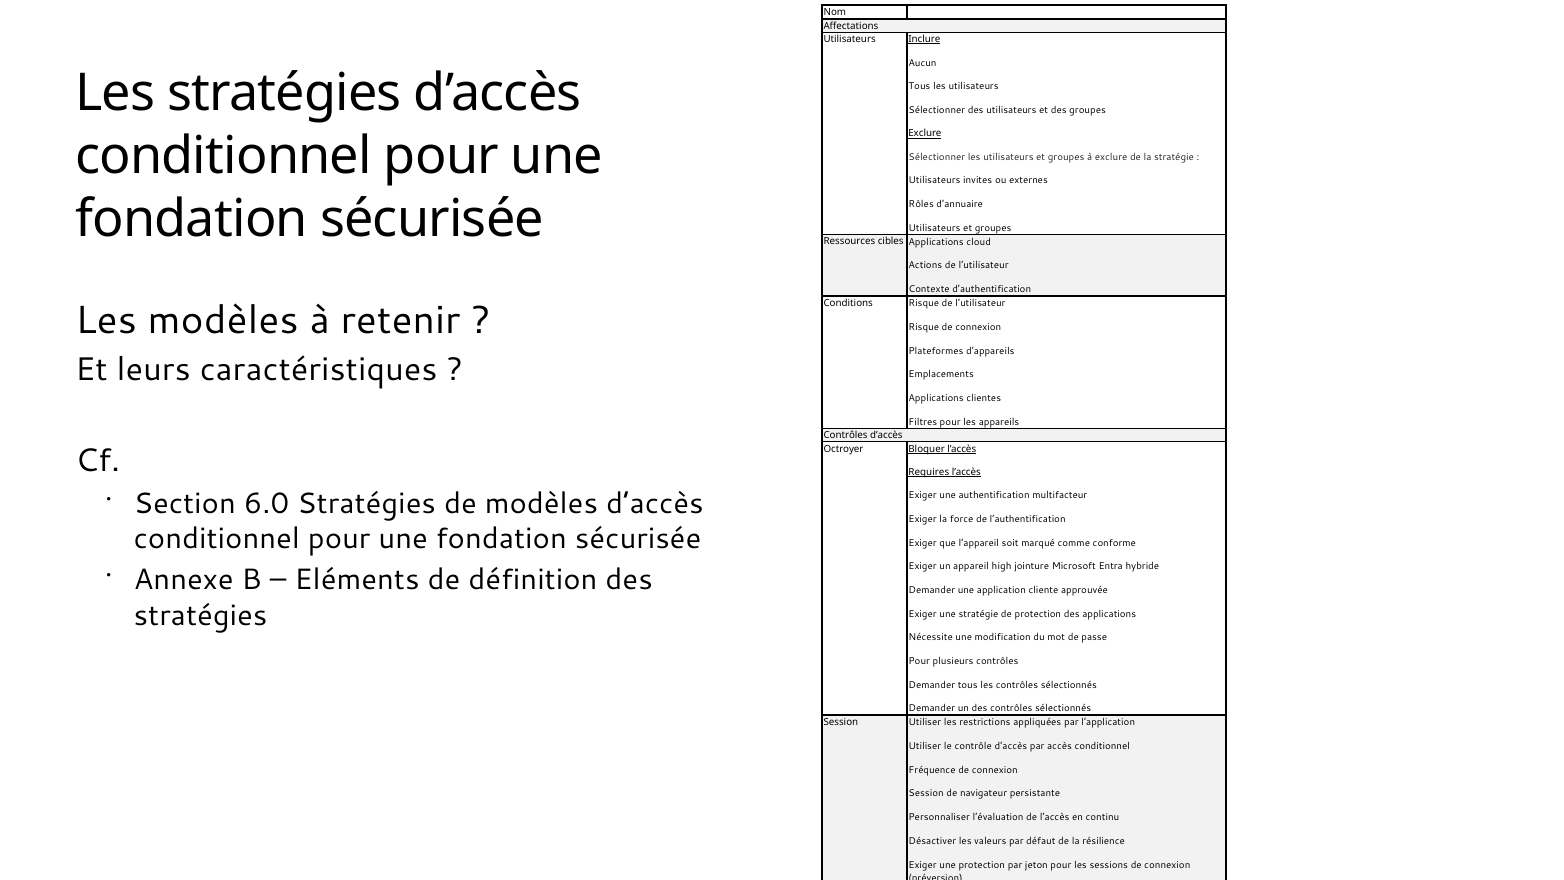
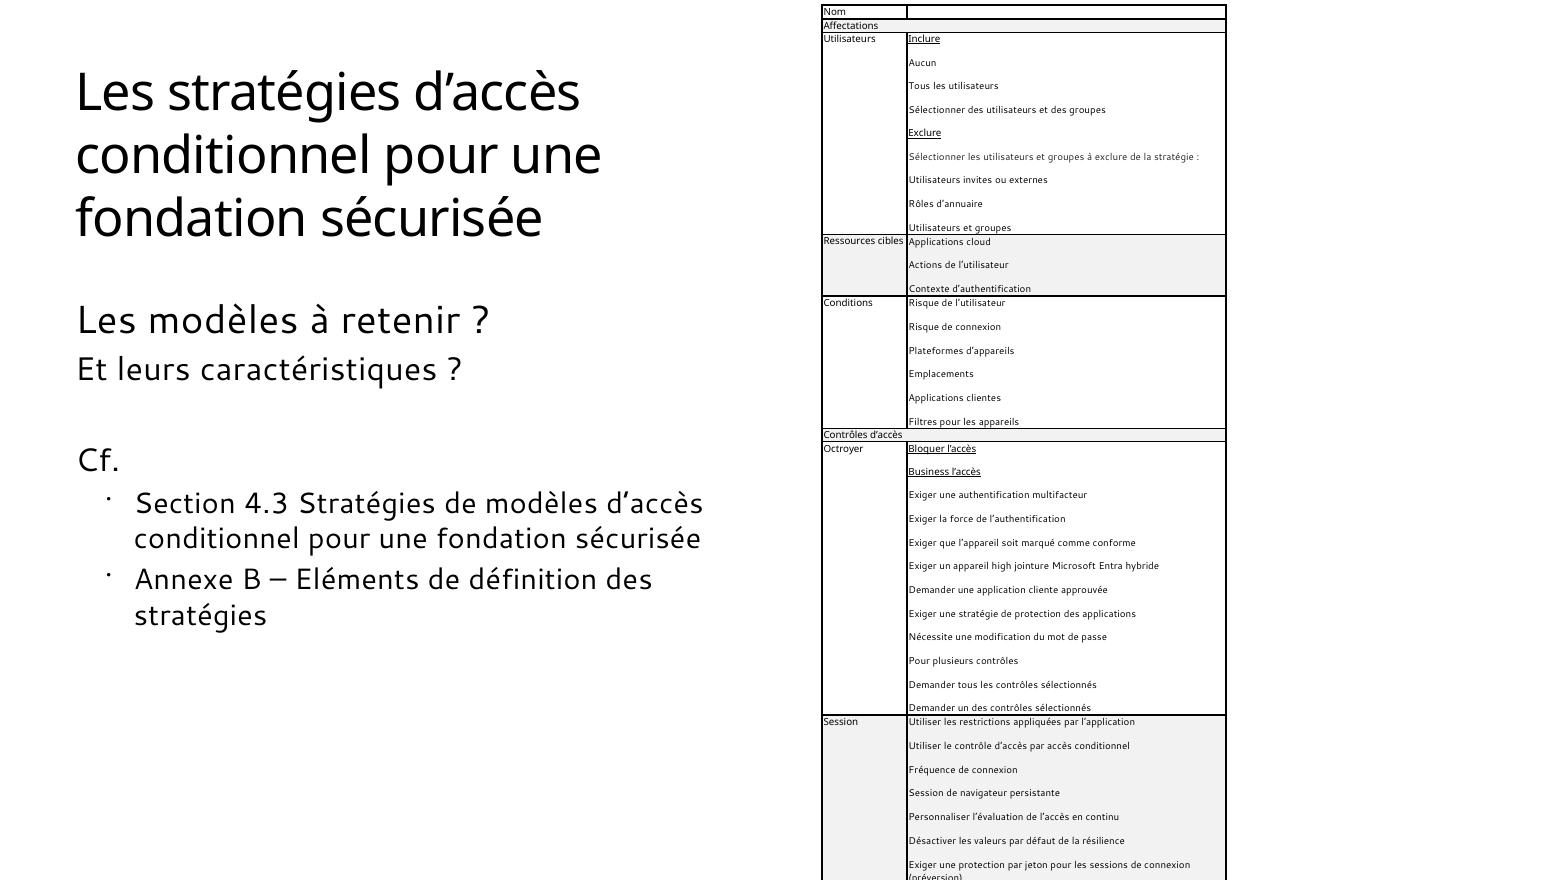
Requires: Requires -> Business
6.0: 6.0 -> 4.3
